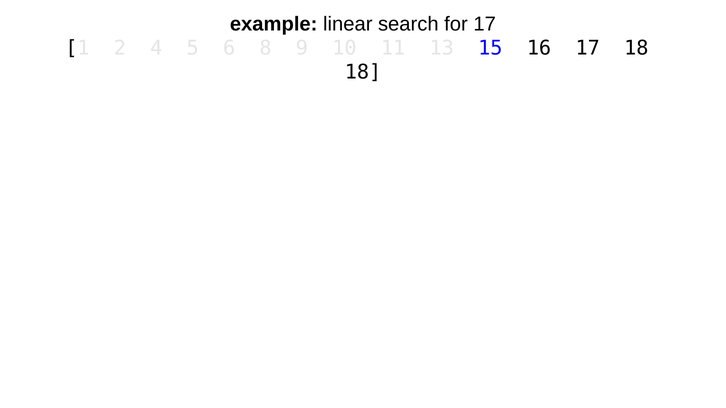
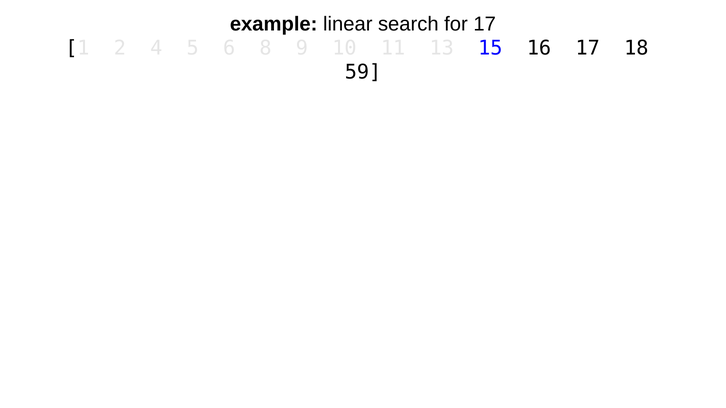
18 at (363, 72): 18 -> 59
